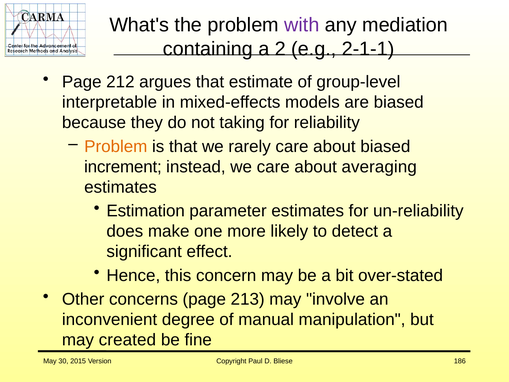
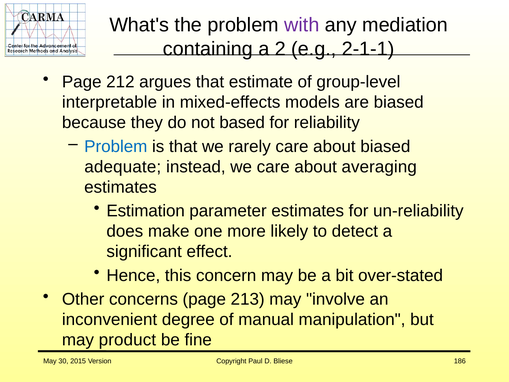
taking: taking -> based
Problem at (116, 146) colour: orange -> blue
increment: increment -> adequate
created: created -> product
